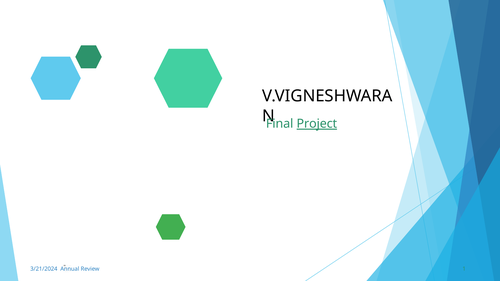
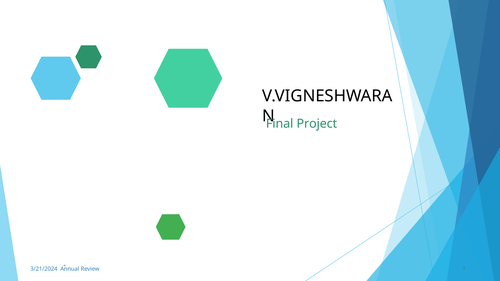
Project underline: present -> none
